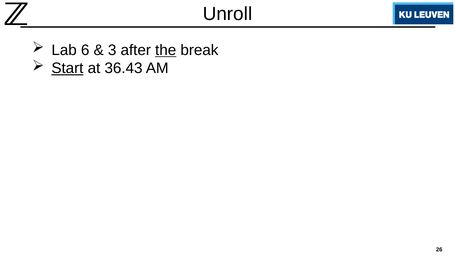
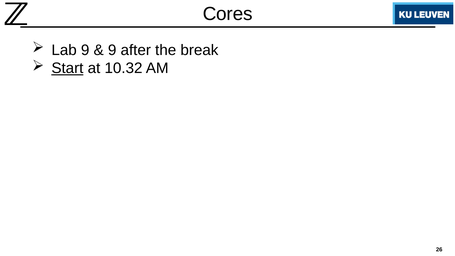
Unroll: Unroll -> Cores
Lab 6: 6 -> 9
3 at (112, 50): 3 -> 9
the underline: present -> none
36.43: 36.43 -> 10.32
